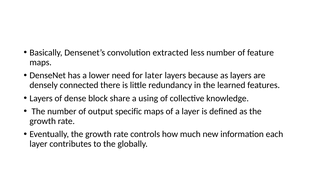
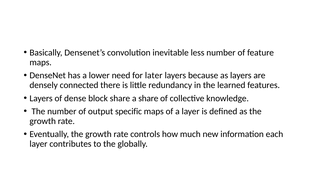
extracted: extracted -> inevitable
a using: using -> share
